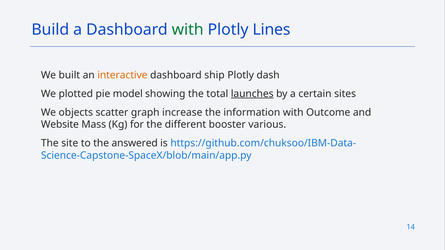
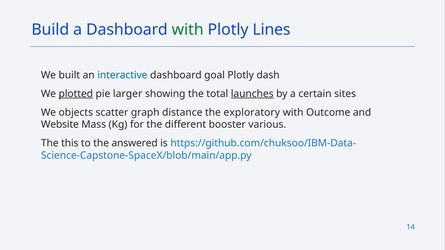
interactive colour: orange -> blue
ship: ship -> goal
plotted underline: none -> present
model: model -> larger
increase: increase -> distance
information: information -> exploratory
site: site -> this
